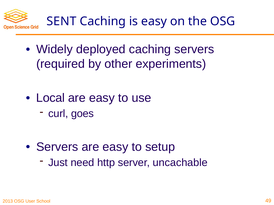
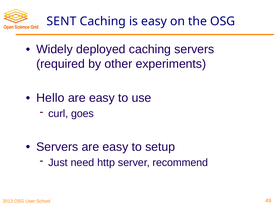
Local: Local -> Hello
uncachable: uncachable -> recommend
